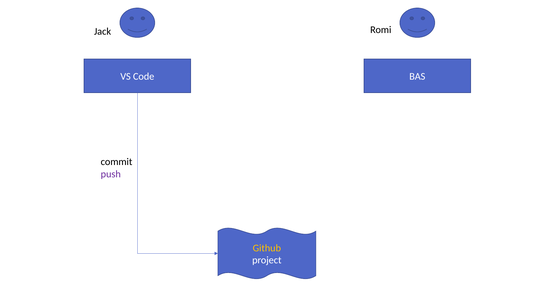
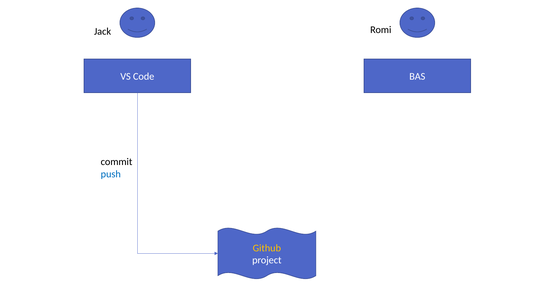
push colour: purple -> blue
